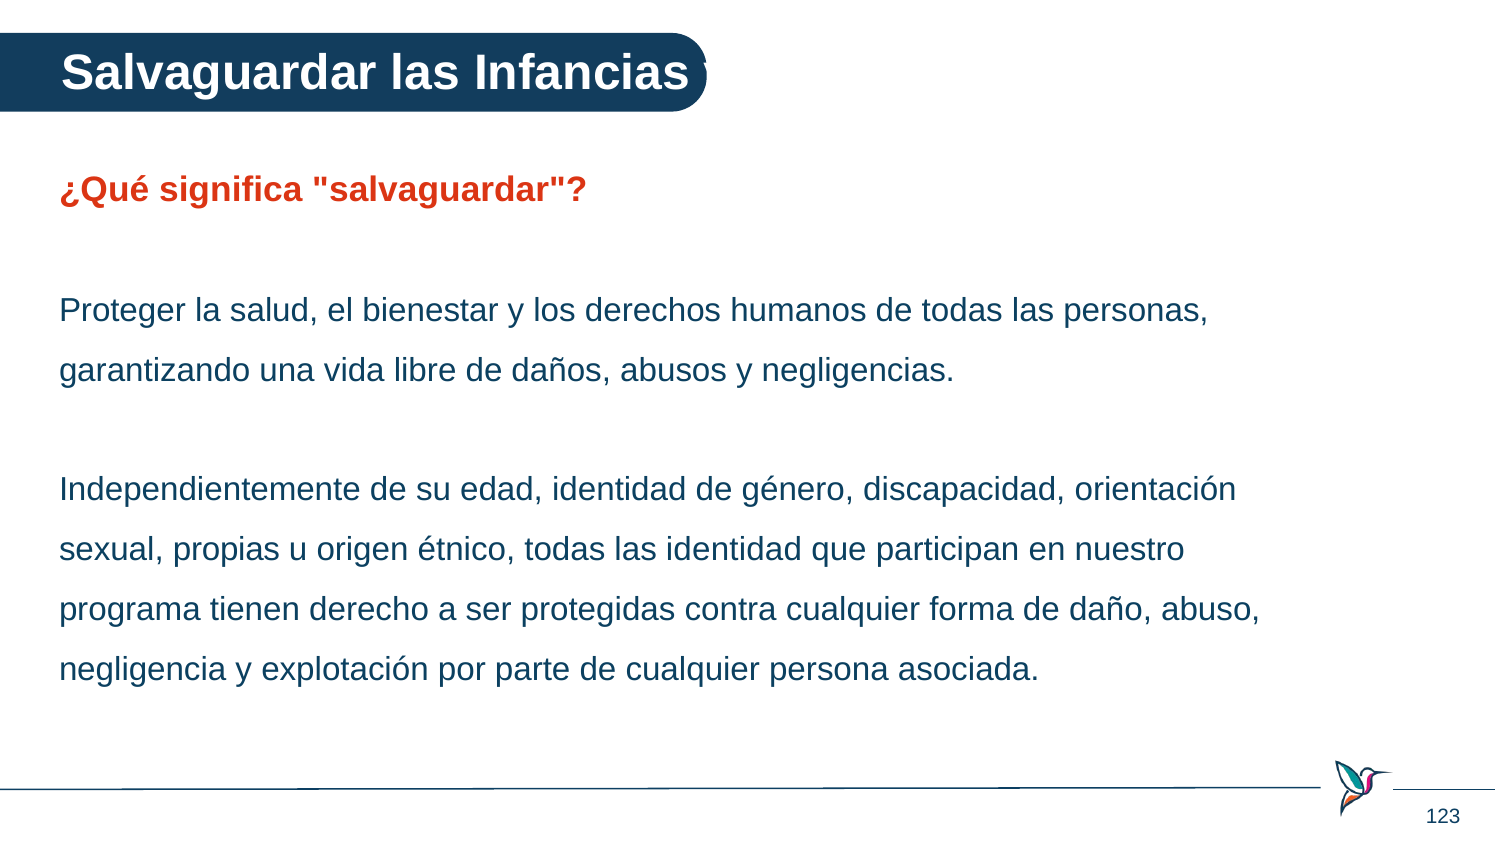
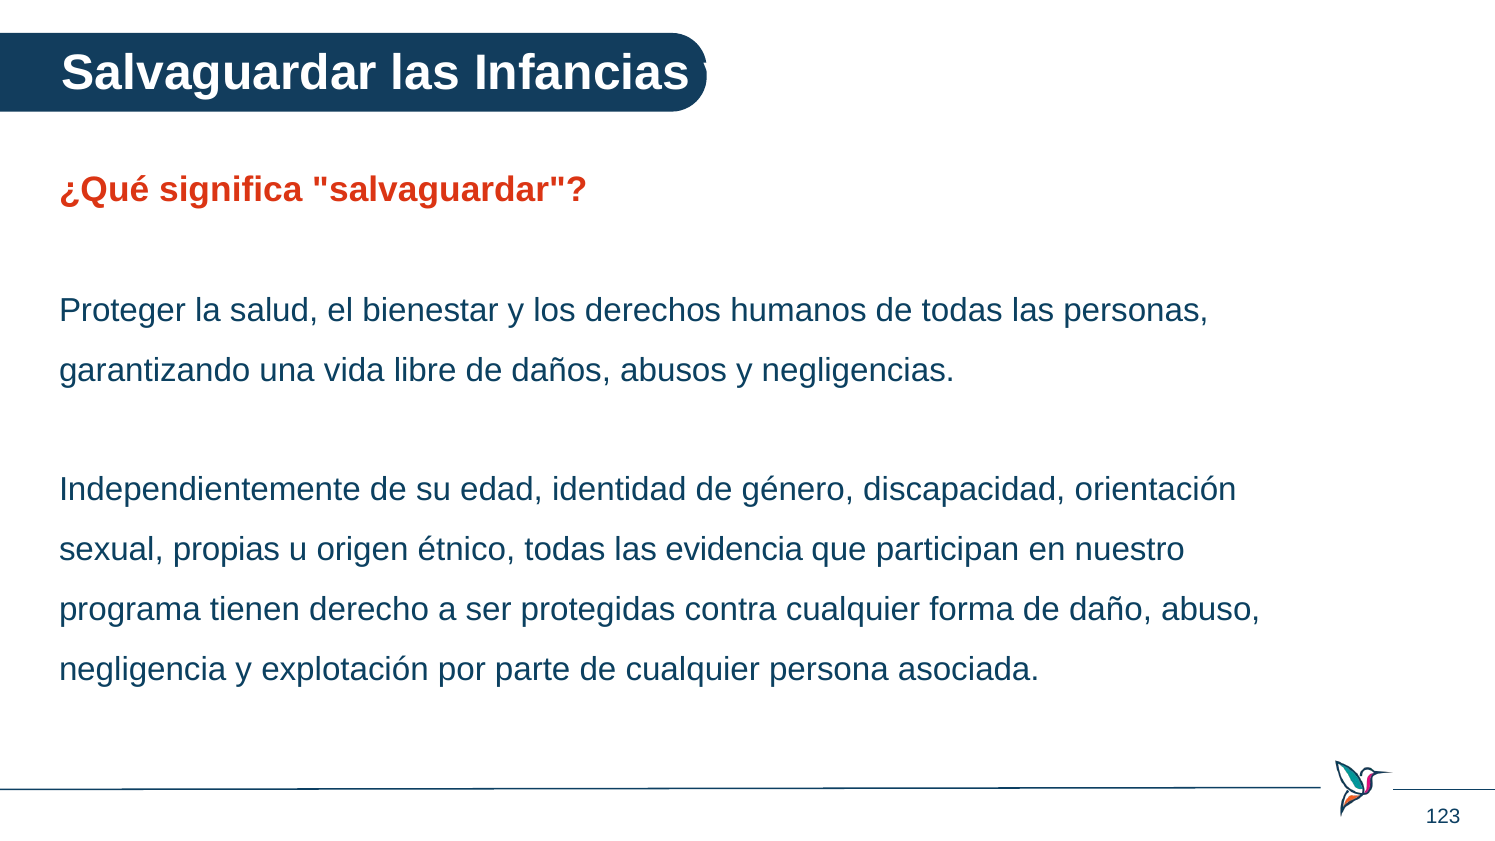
las identidad: identidad -> evidencia
